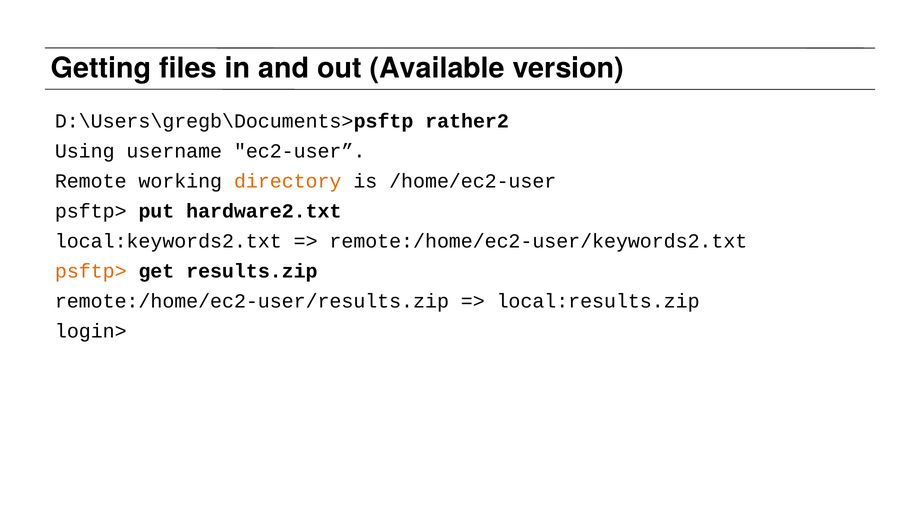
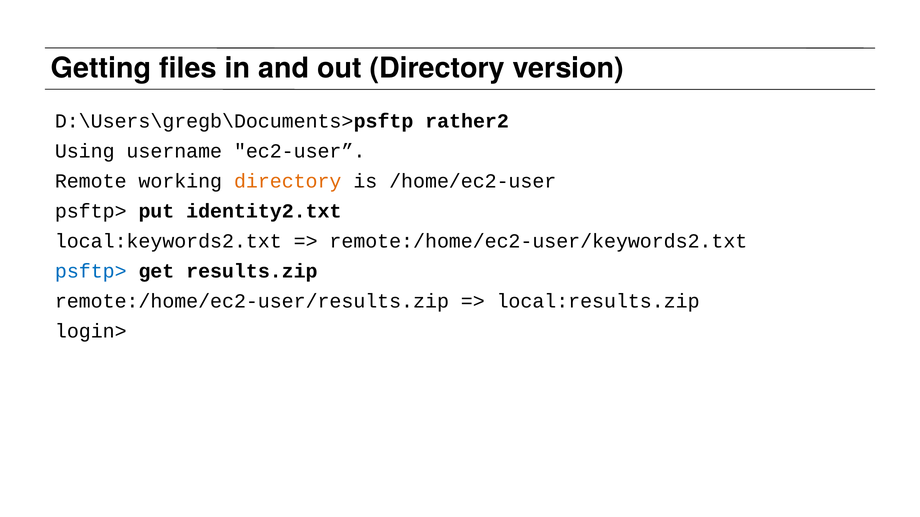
out Available: Available -> Directory
hardware2.txt: hardware2.txt -> identity2.txt
psftp> at (91, 271) colour: orange -> blue
